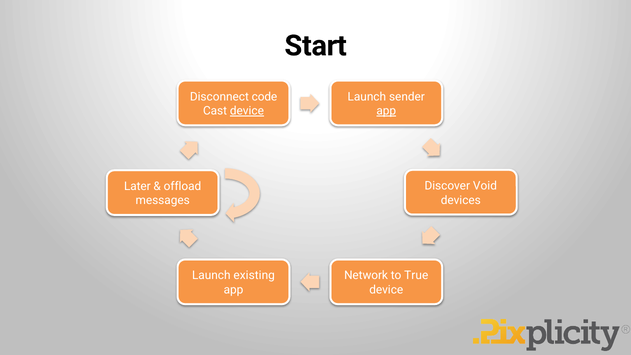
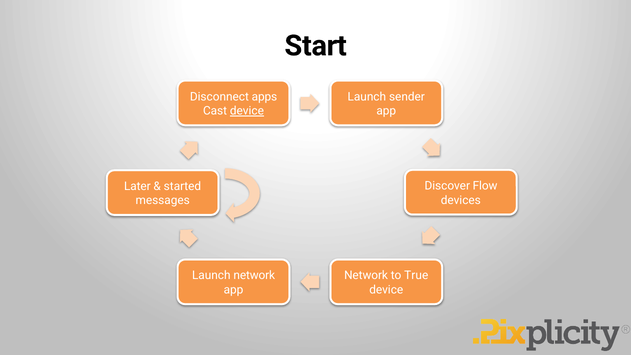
code: code -> apps
app at (386, 111) underline: present -> none
Void: Void -> Flow
offload: offload -> started
Launch existing: existing -> network
